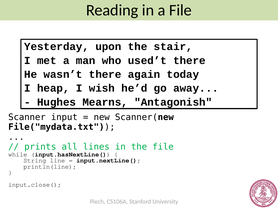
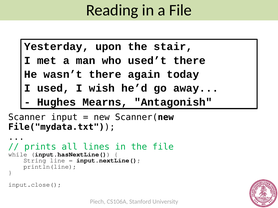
heap: heap -> used
